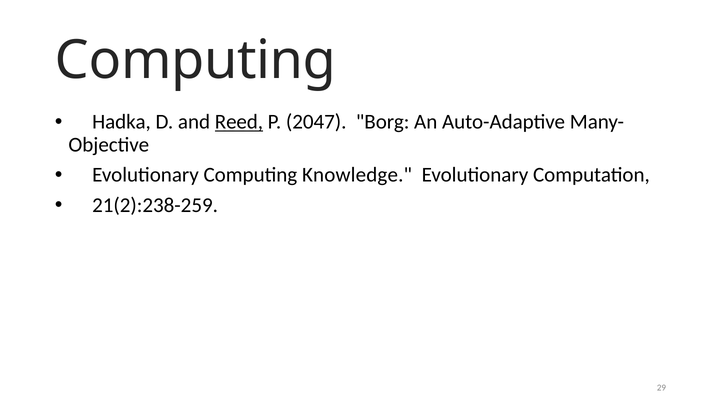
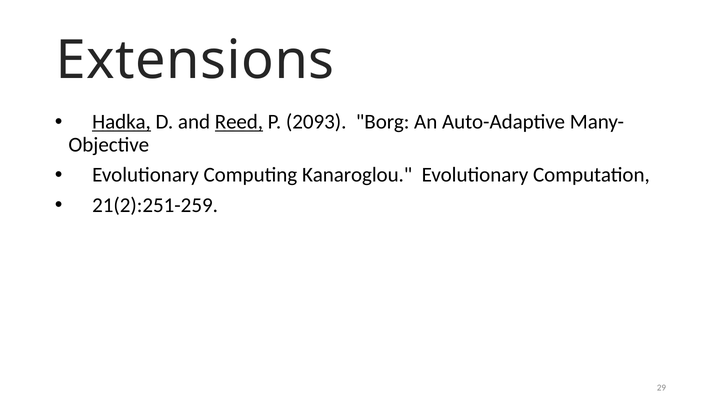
Computing at (195, 60): Computing -> Extensions
Hadka underline: none -> present
2047: 2047 -> 2093
Knowledge: Knowledge -> Kanaroglou
21(2):238-259: 21(2):238-259 -> 21(2):251-259
